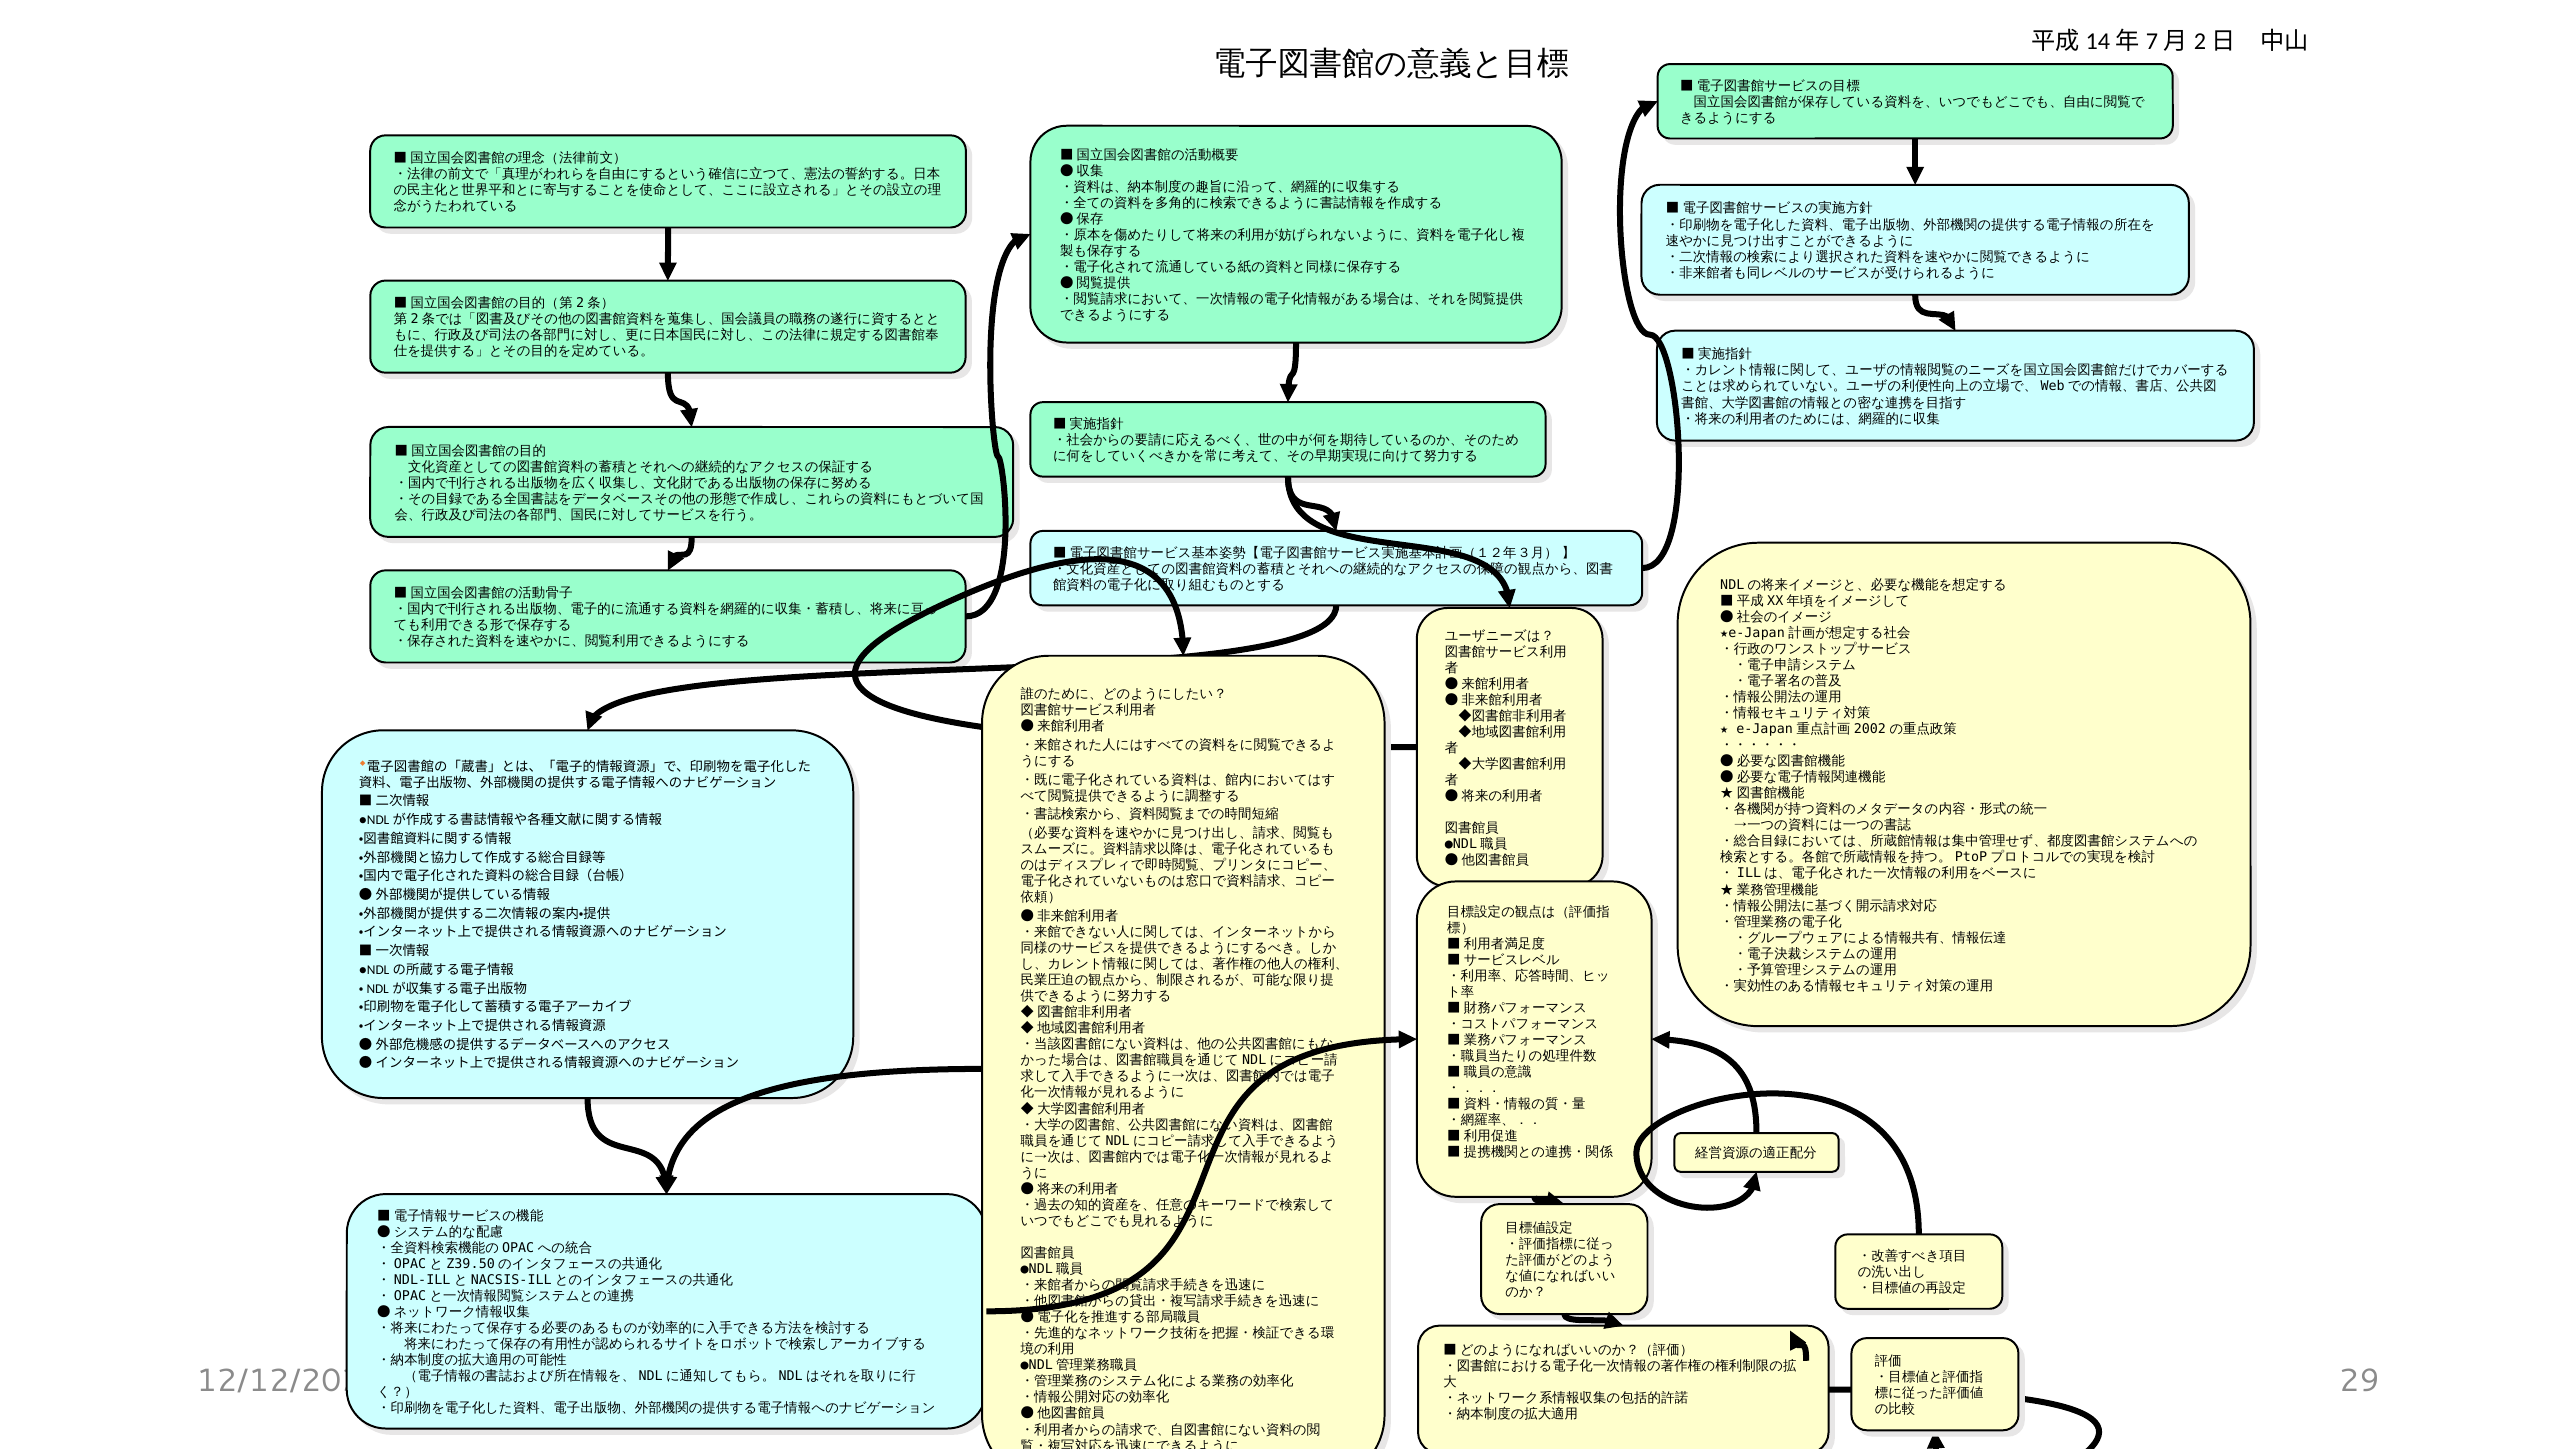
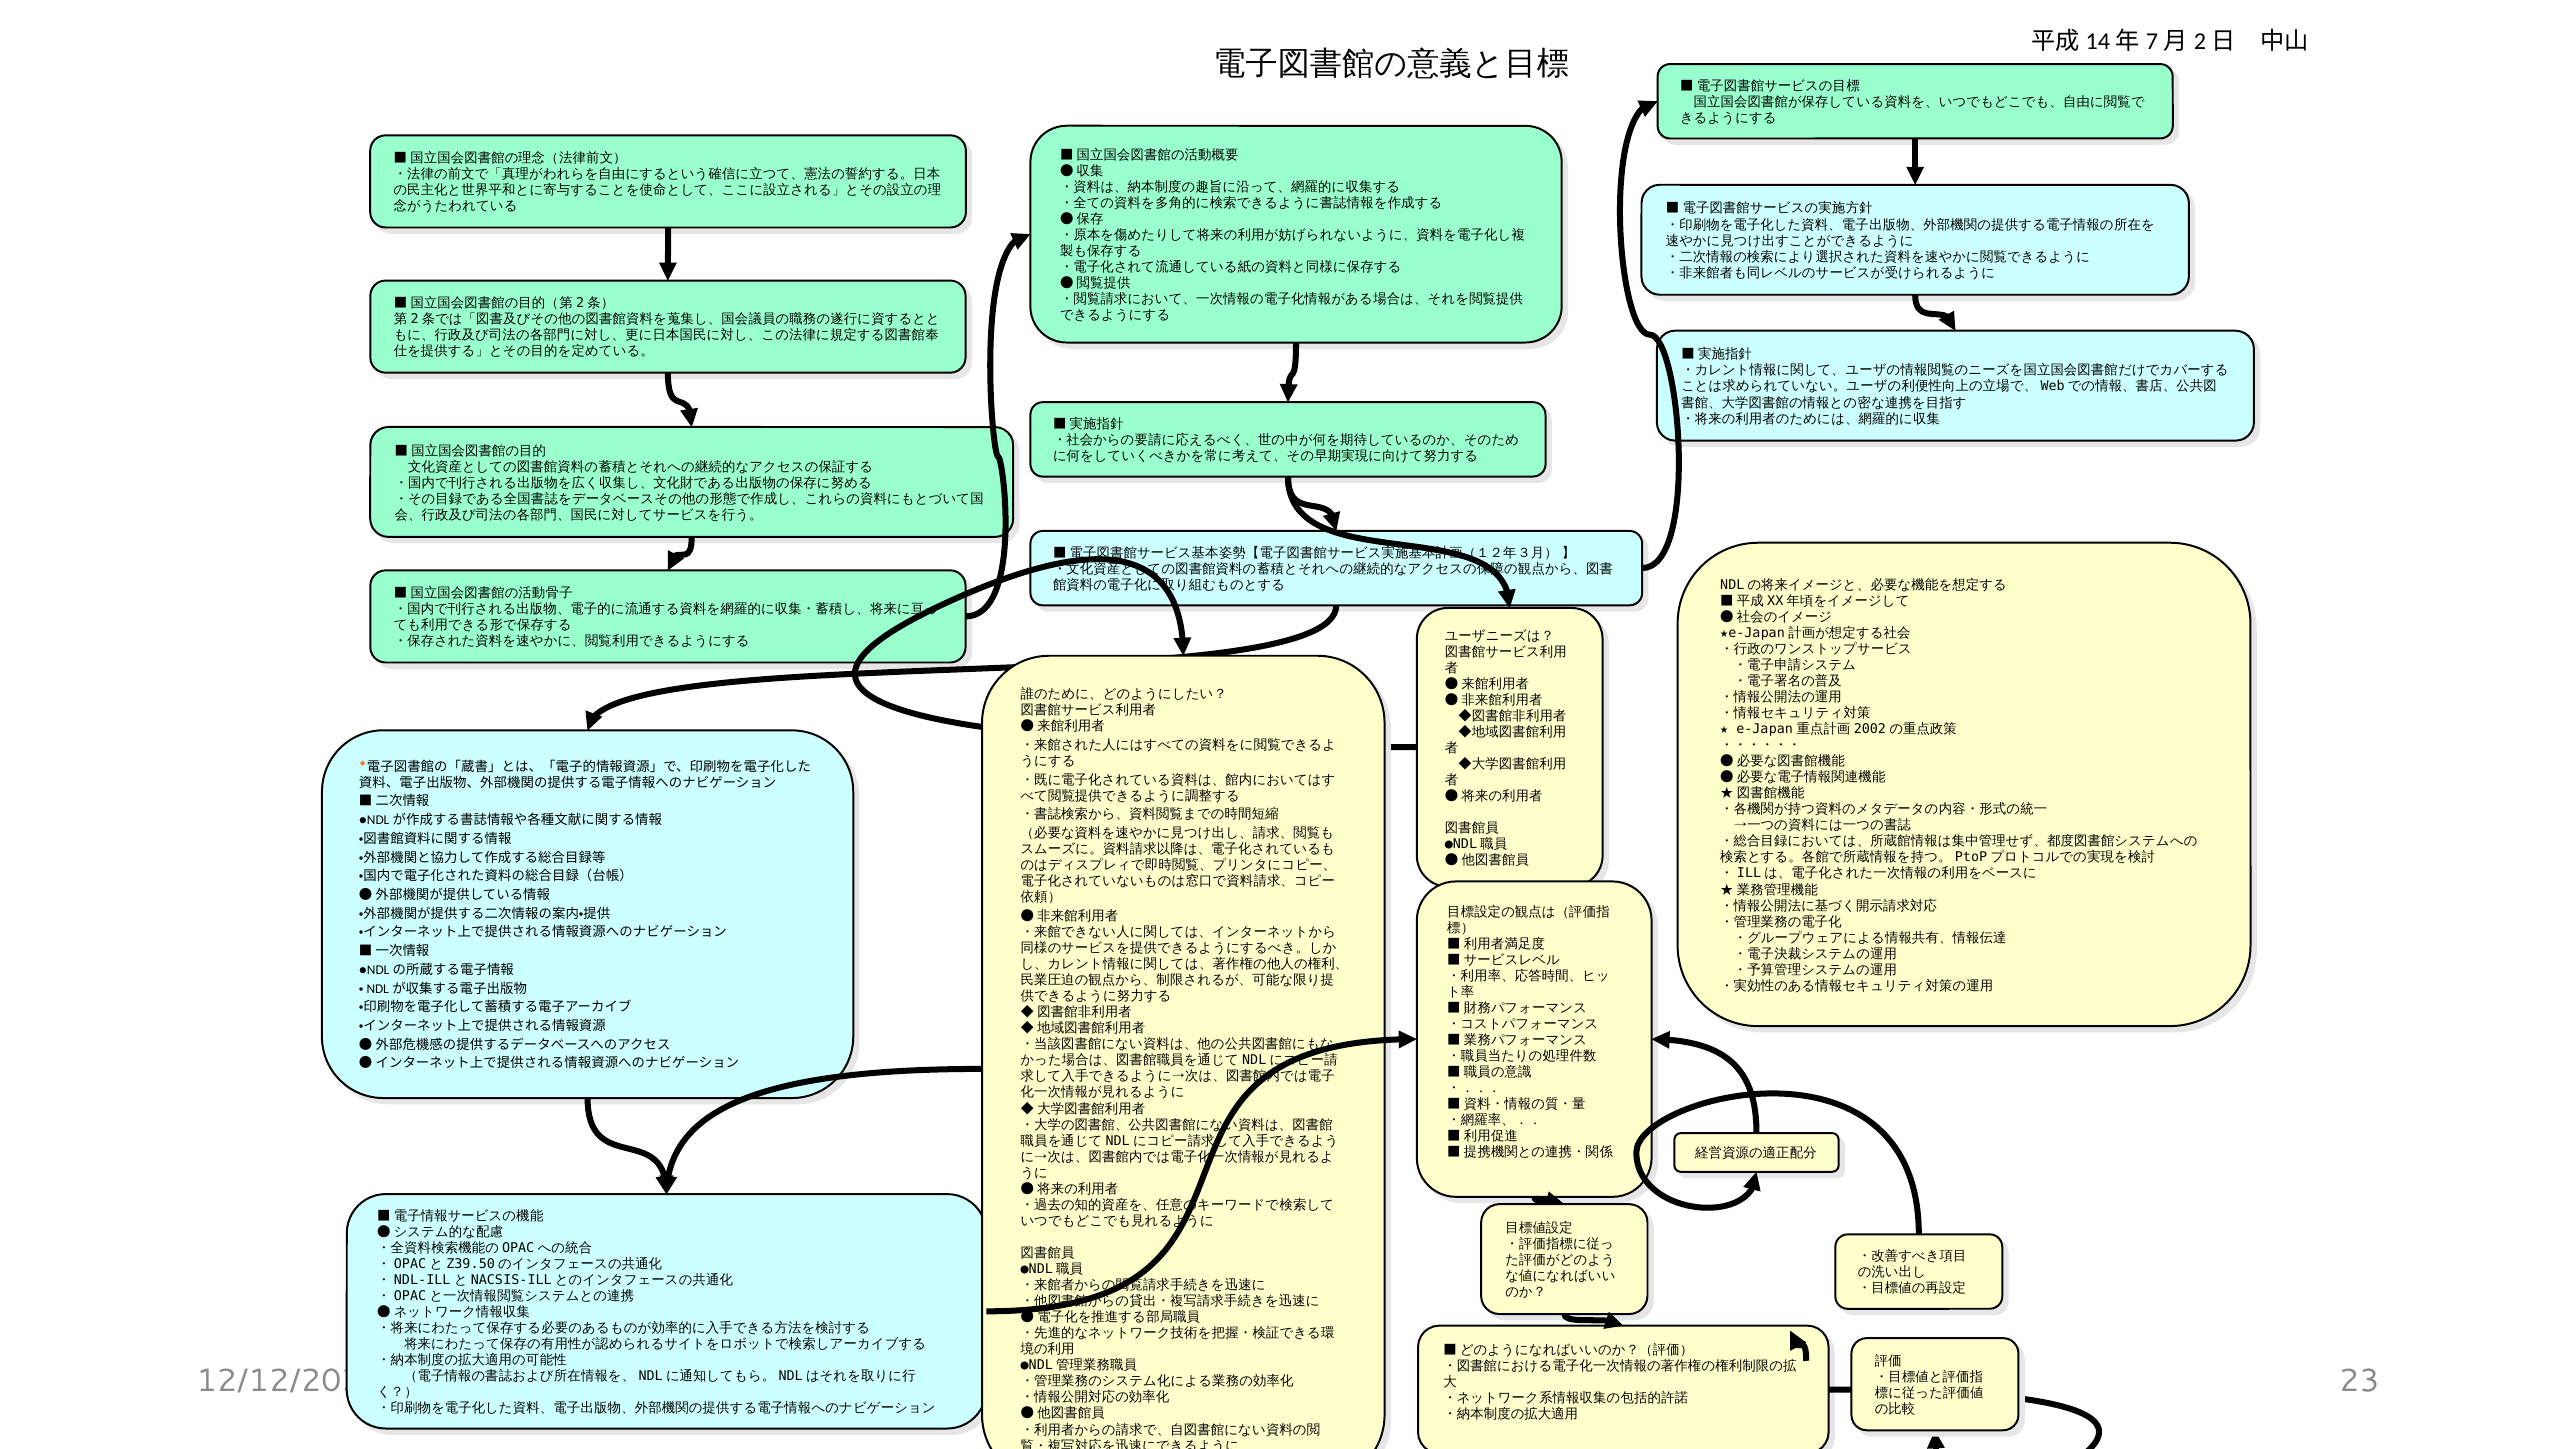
29: 29 -> 23
